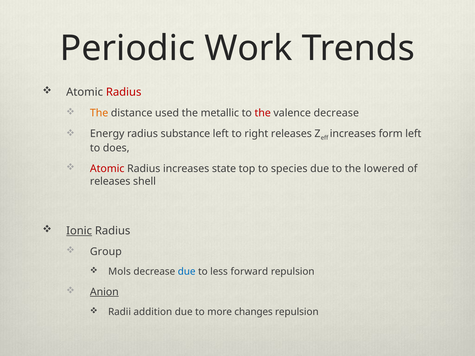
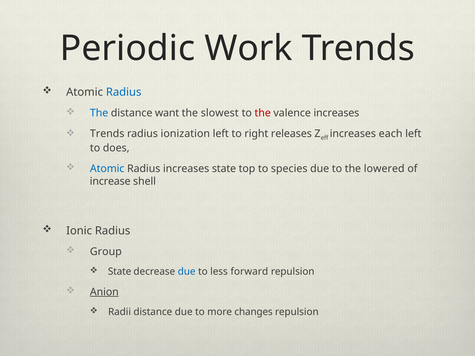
Radius at (124, 92) colour: red -> blue
The at (99, 113) colour: orange -> blue
used: used -> want
metallic: metallic -> slowest
valence decrease: decrease -> increases
Energy at (107, 134): Energy -> Trends
substance: substance -> ionization
form: form -> each
Atomic at (107, 169) colour: red -> blue
releases at (110, 181): releases -> increase
Ionic underline: present -> none
Mols at (119, 272): Mols -> State
Radii addition: addition -> distance
